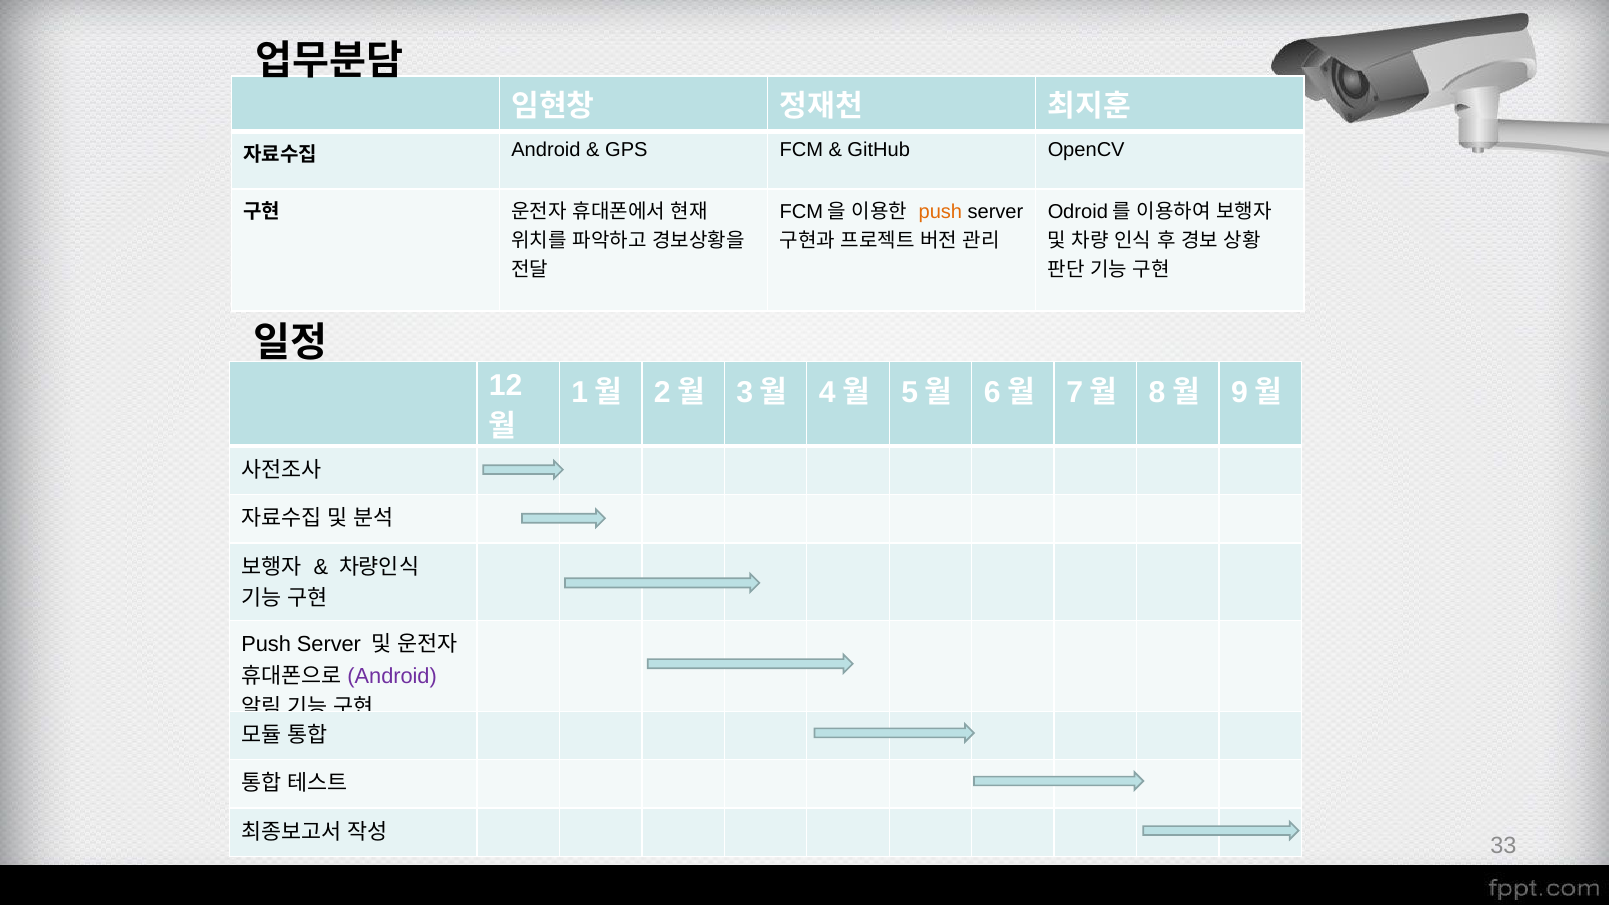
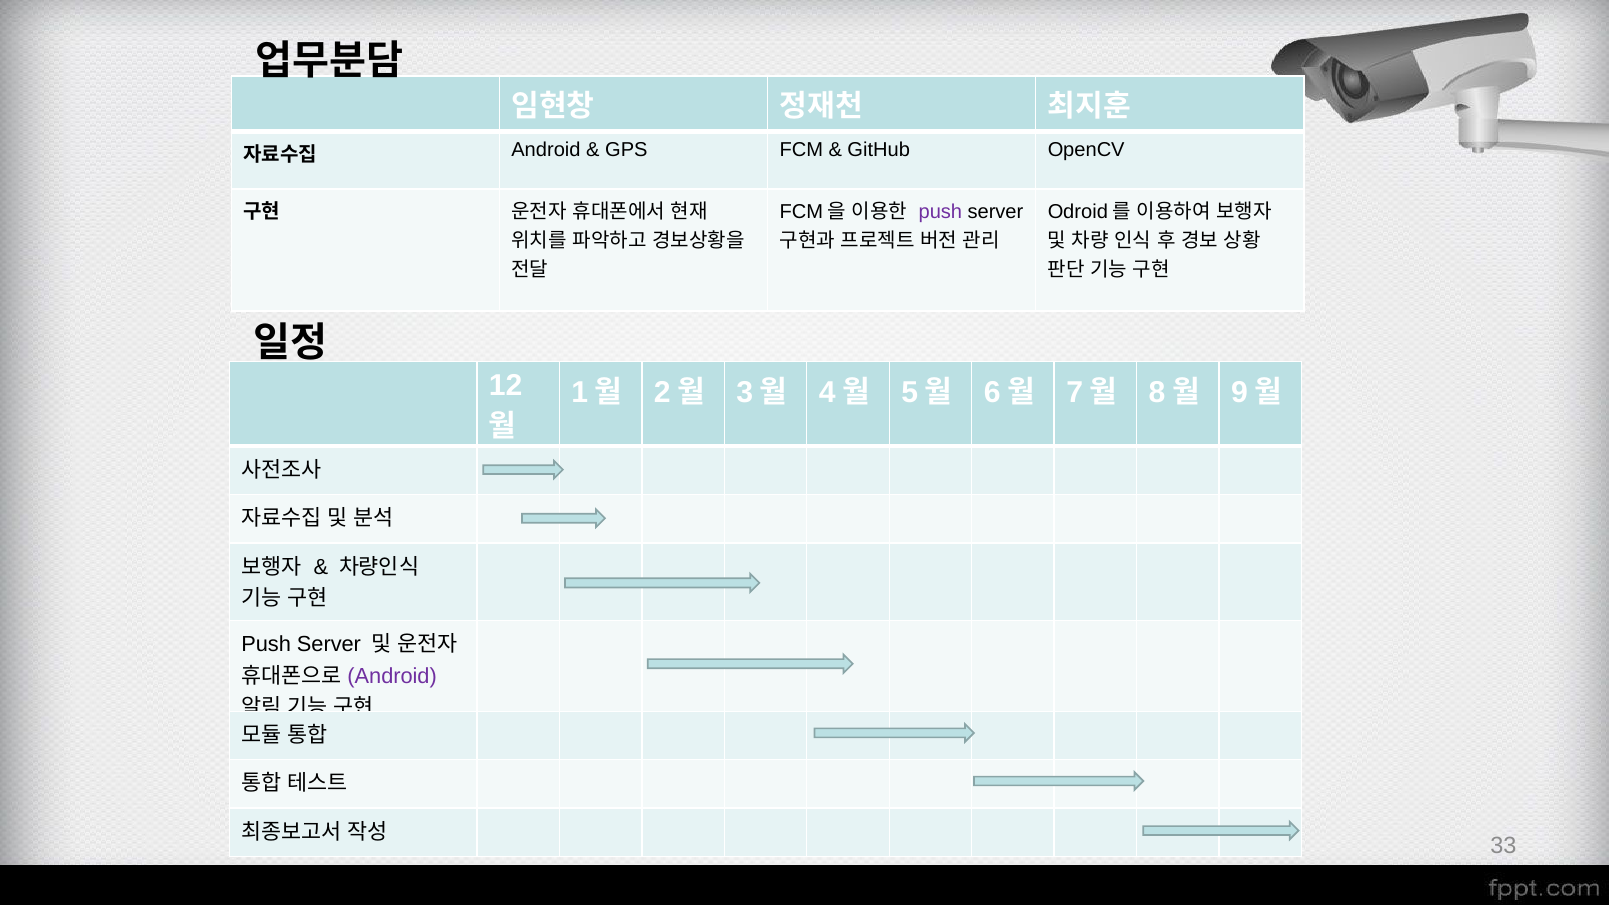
push at (940, 212) colour: orange -> purple
